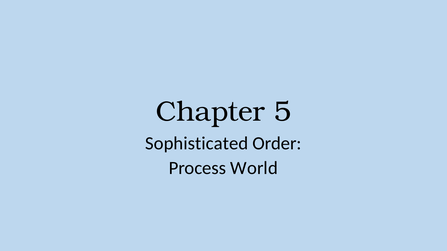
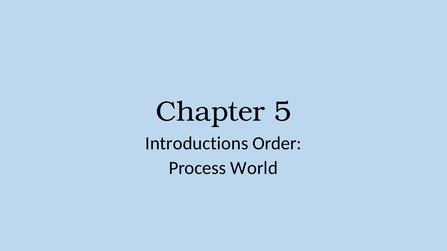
Sophisticated: Sophisticated -> Introductions
